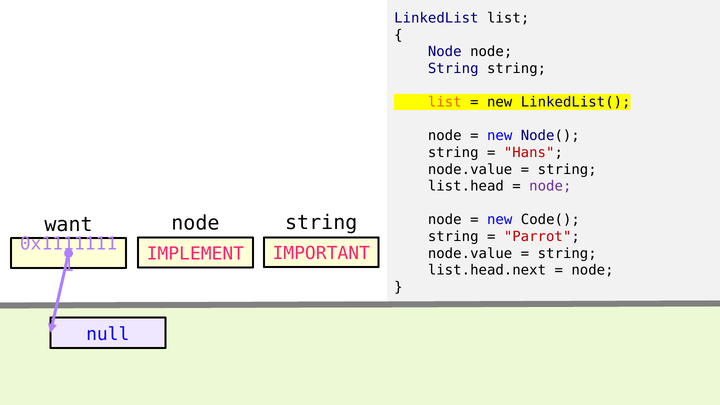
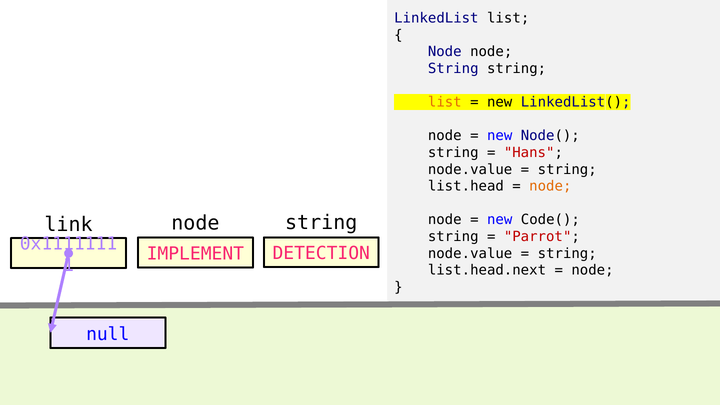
node at (550, 186) colour: purple -> orange
want: want -> link
IMPORTANT: IMPORTANT -> DETECTION
